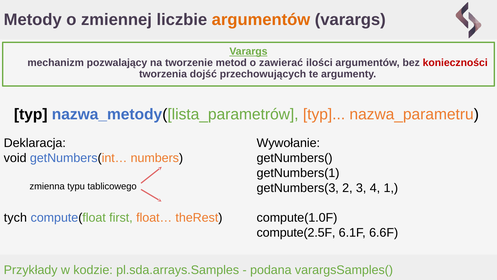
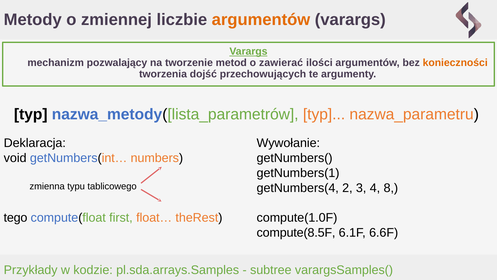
konieczności colour: red -> orange
getNumbers(3: getNumbers(3 -> getNumbers(4
1: 1 -> 8
tych: tych -> tego
compute(2.5F: compute(2.5F -> compute(8.5F
podana: podana -> subtree
